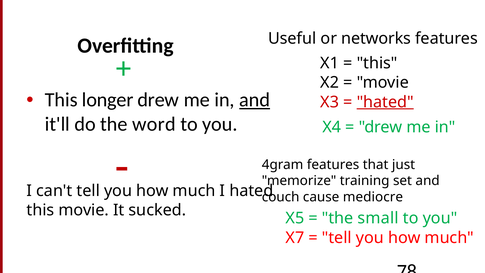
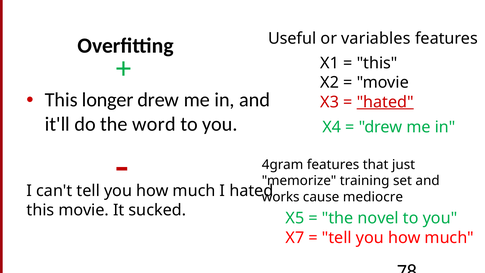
networks: networks -> variables
and at (255, 100) underline: present -> none
couch: couch -> works
small: small -> novel
